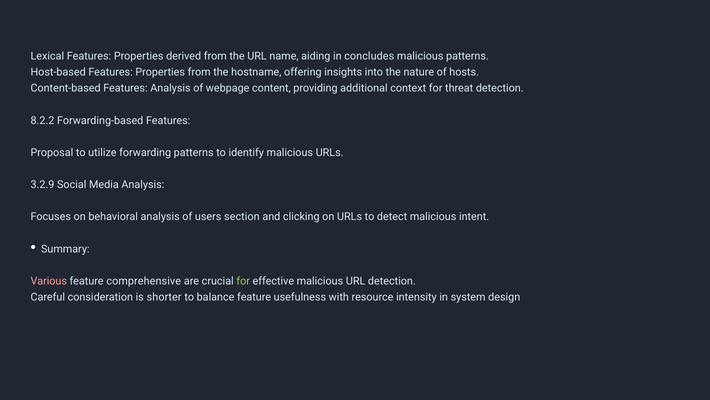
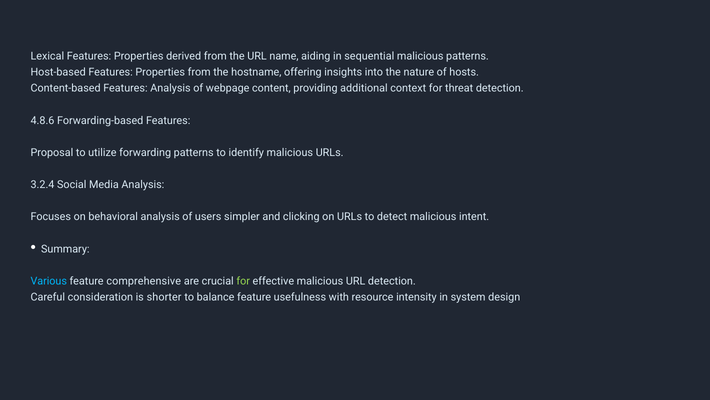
concludes: concludes -> sequential
8.2.2: 8.2.2 -> 4.8.6
3.2.9: 3.2.9 -> 3.2.4
section: section -> simpler
Various colour: pink -> light blue
